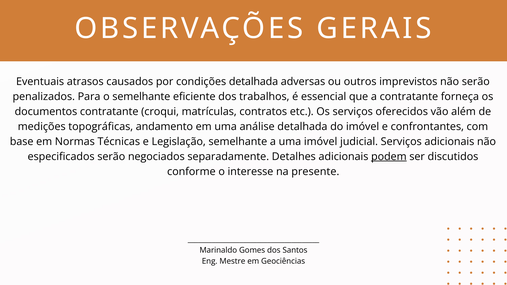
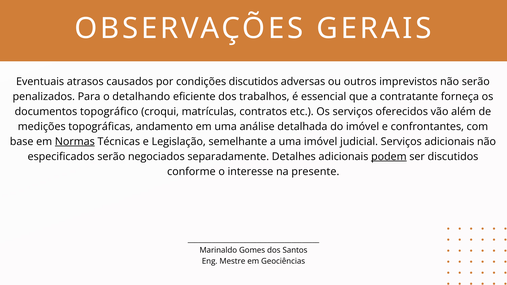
condições detalhada: detalhada -> discutidos
o semelhante: semelhante -> detalhando
documentos contratante: contratante -> topográfico
Normas underline: none -> present
